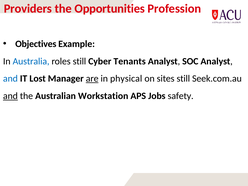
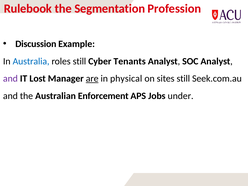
Providers: Providers -> Rulebook
Opportunities: Opportunities -> Segmentation
Objectives: Objectives -> Discussion
and at (10, 79) colour: blue -> purple
and at (10, 96) underline: present -> none
Workstation: Workstation -> Enforcement
safety: safety -> under
